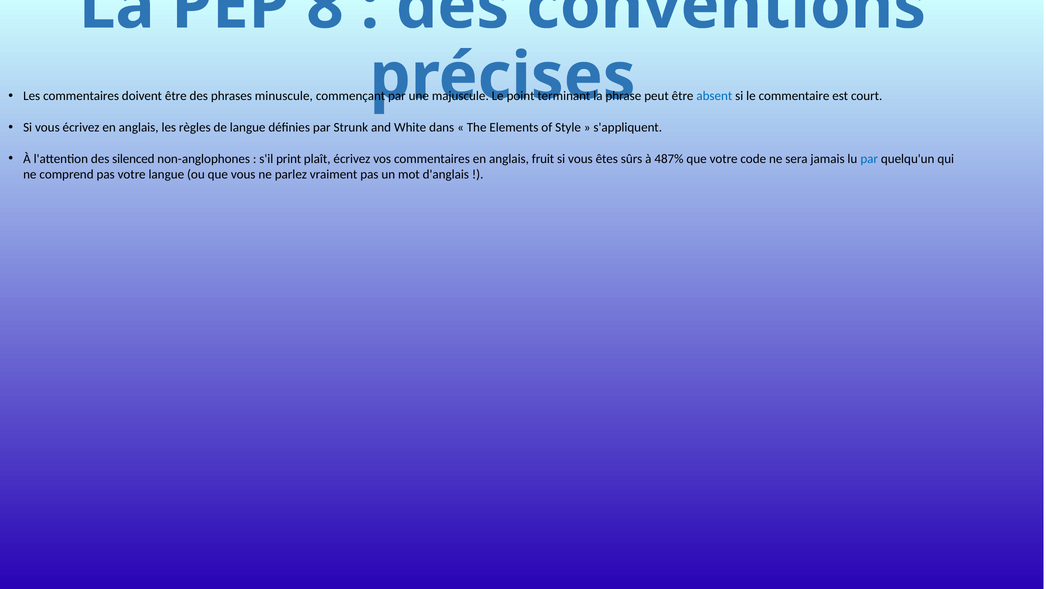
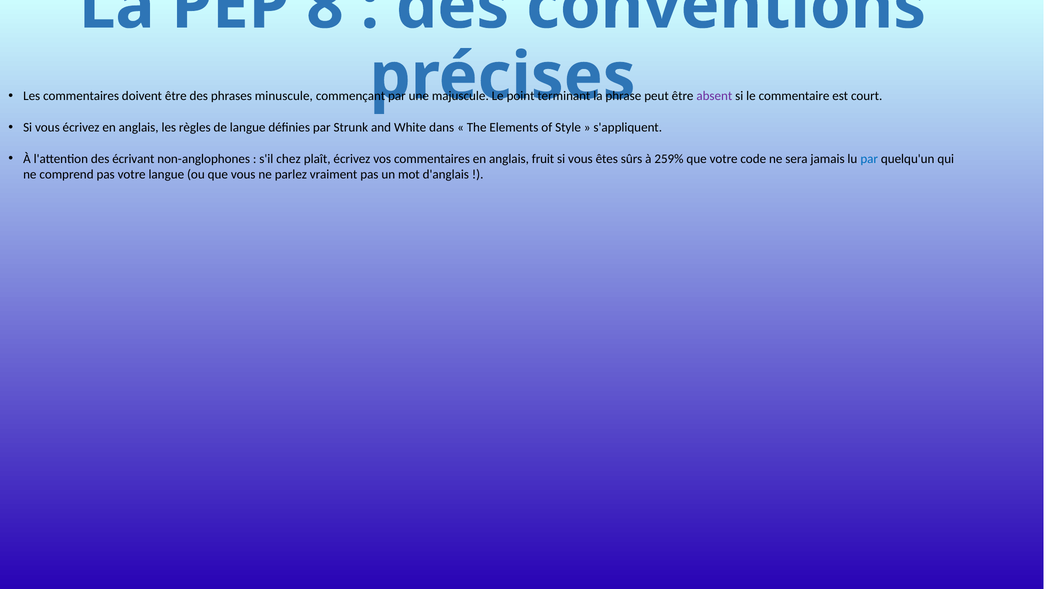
absent colour: blue -> purple
silenced: silenced -> écrivant
print: print -> chez
487%: 487% -> 259%
